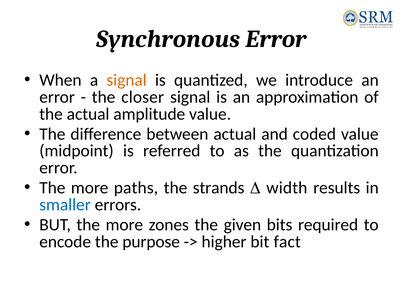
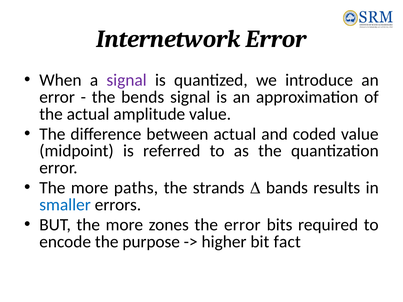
Synchronous: Synchronous -> Internetwork
signal at (127, 80) colour: orange -> purple
closer: closer -> bends
width: width -> bands
the given: given -> error
